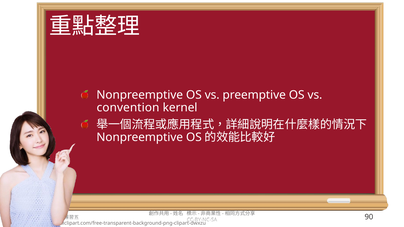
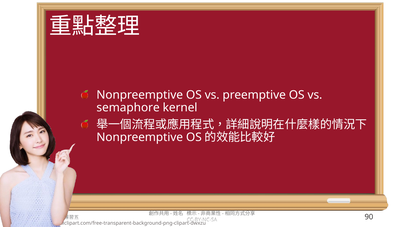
convention: convention -> semaphore
